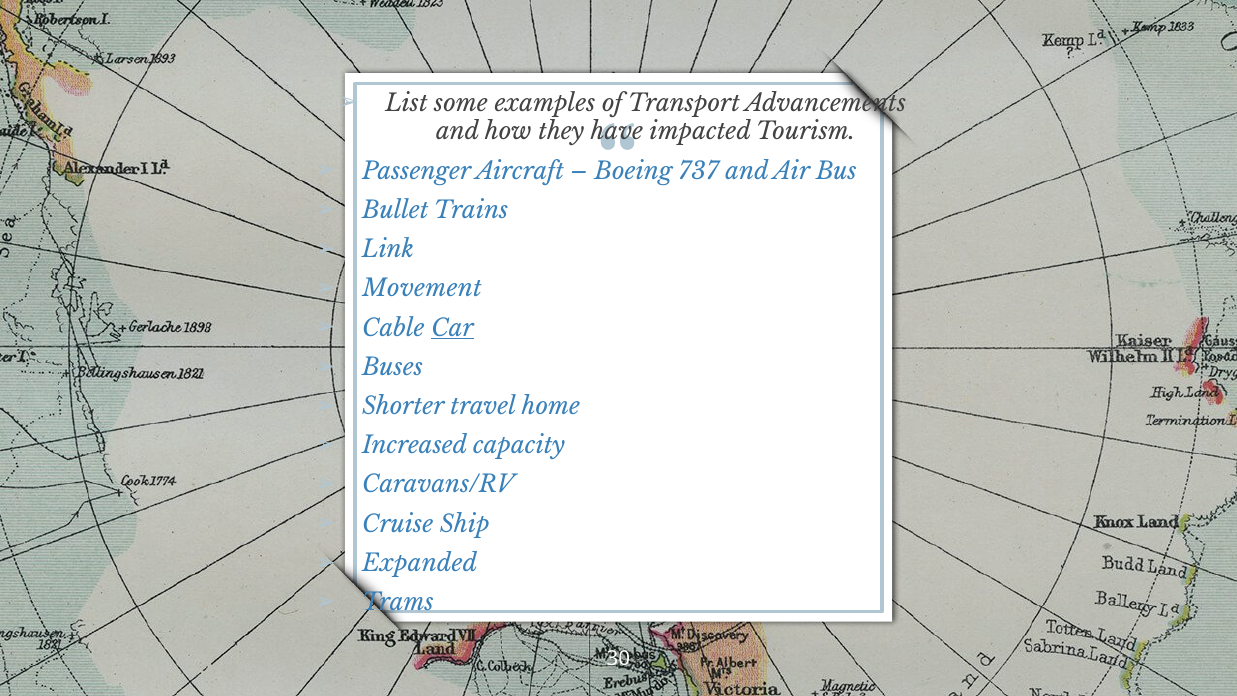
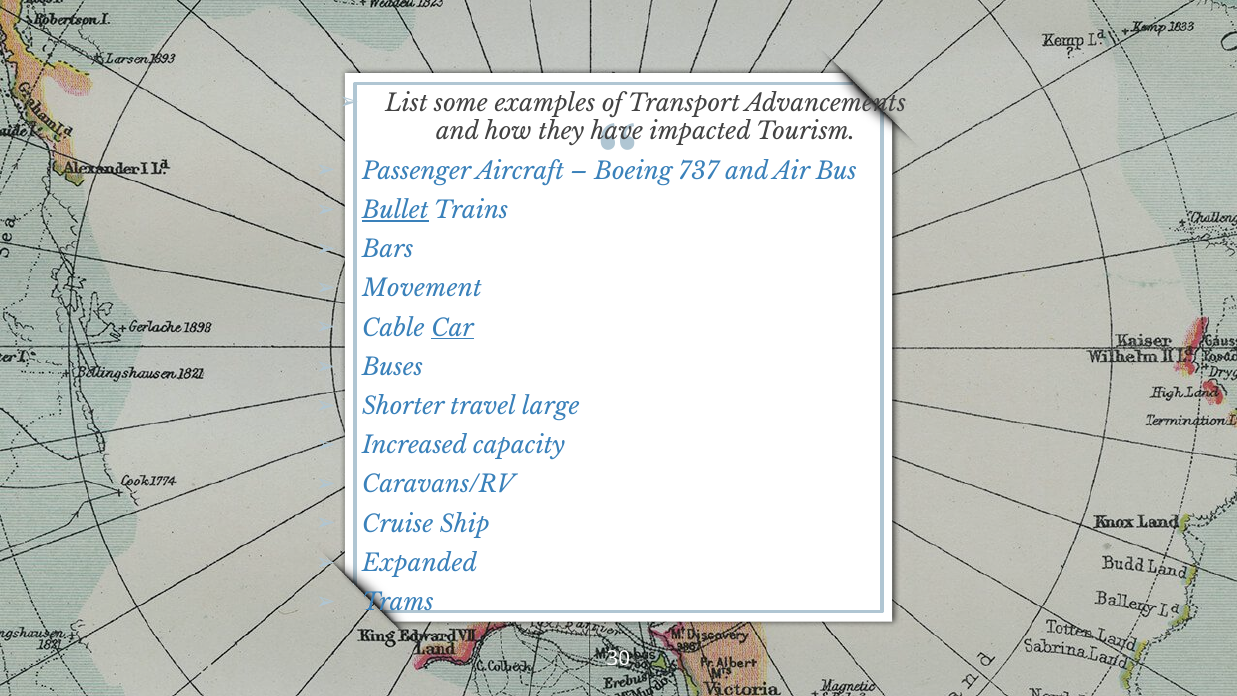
Bullet underline: none -> present
Link: Link -> Bars
home: home -> large
